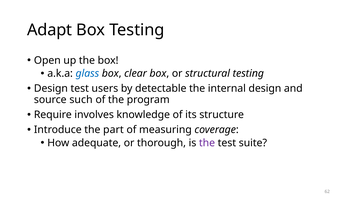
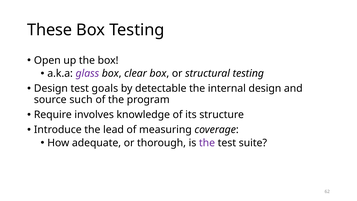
Adapt: Adapt -> These
glass colour: blue -> purple
users: users -> goals
part: part -> lead
